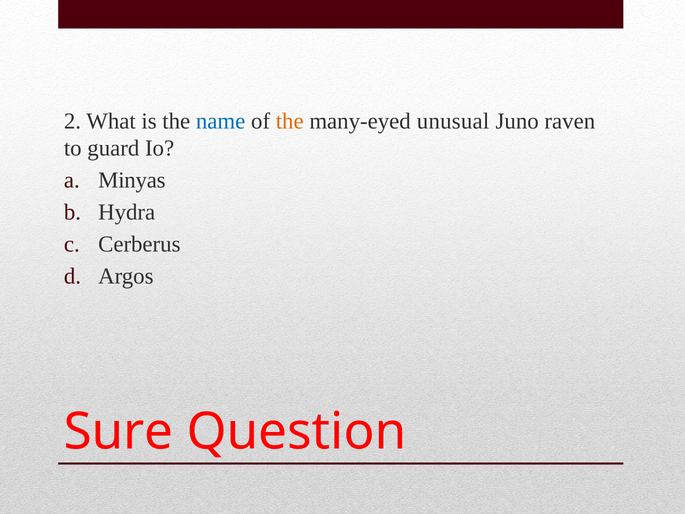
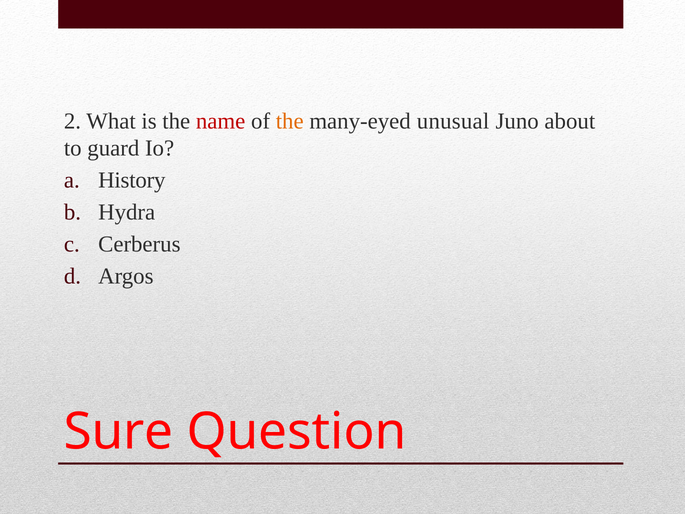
name colour: blue -> red
raven: raven -> about
Minyas: Minyas -> History
